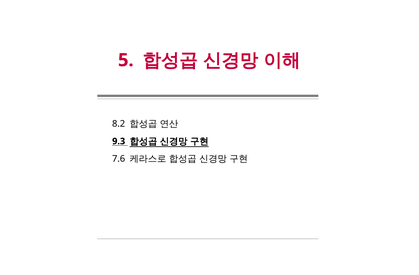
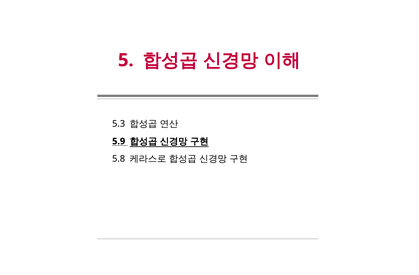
8.2: 8.2 -> 5.3
9.3: 9.3 -> 5.9
7.6: 7.6 -> 5.8
